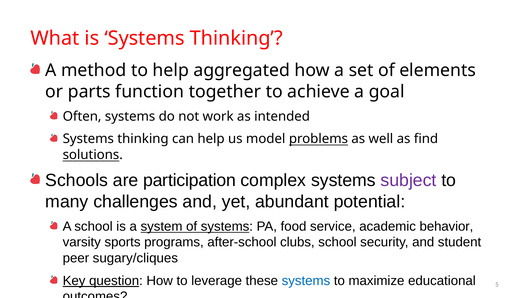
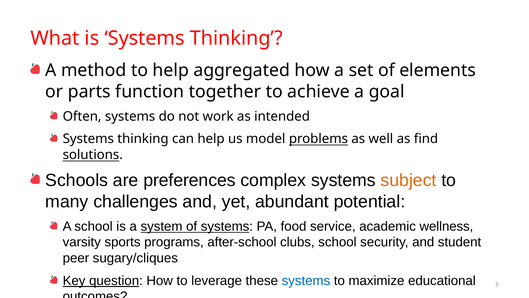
participation: participation -> preferences
subject colour: purple -> orange
behavior: behavior -> wellness
